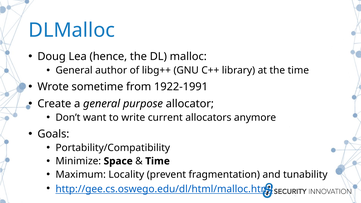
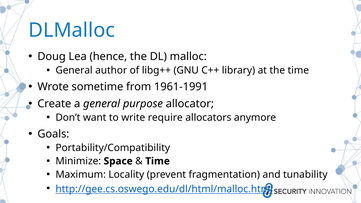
1922-1991: 1922-1991 -> 1961-1991
current: current -> require
